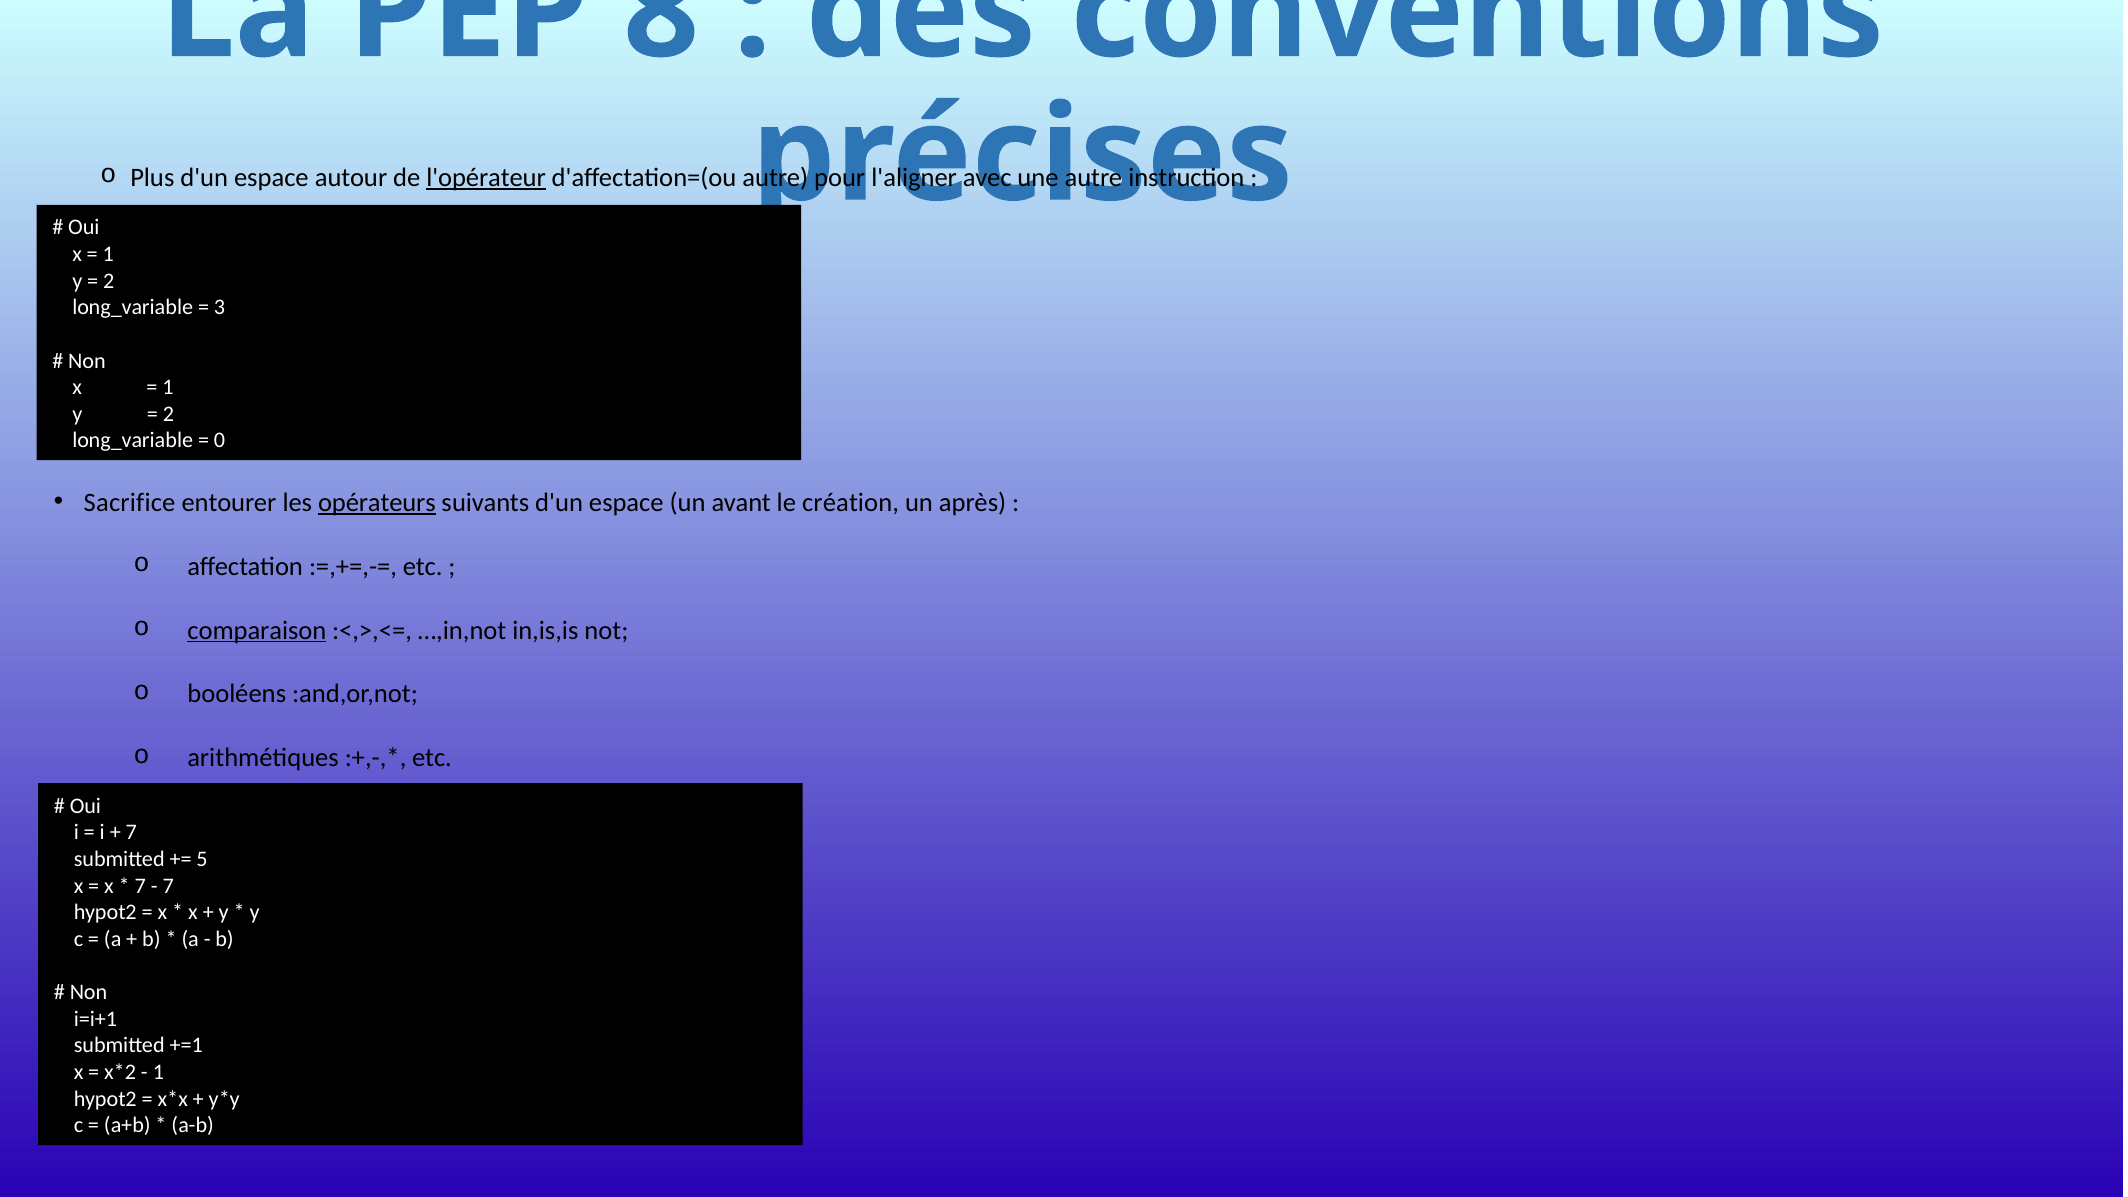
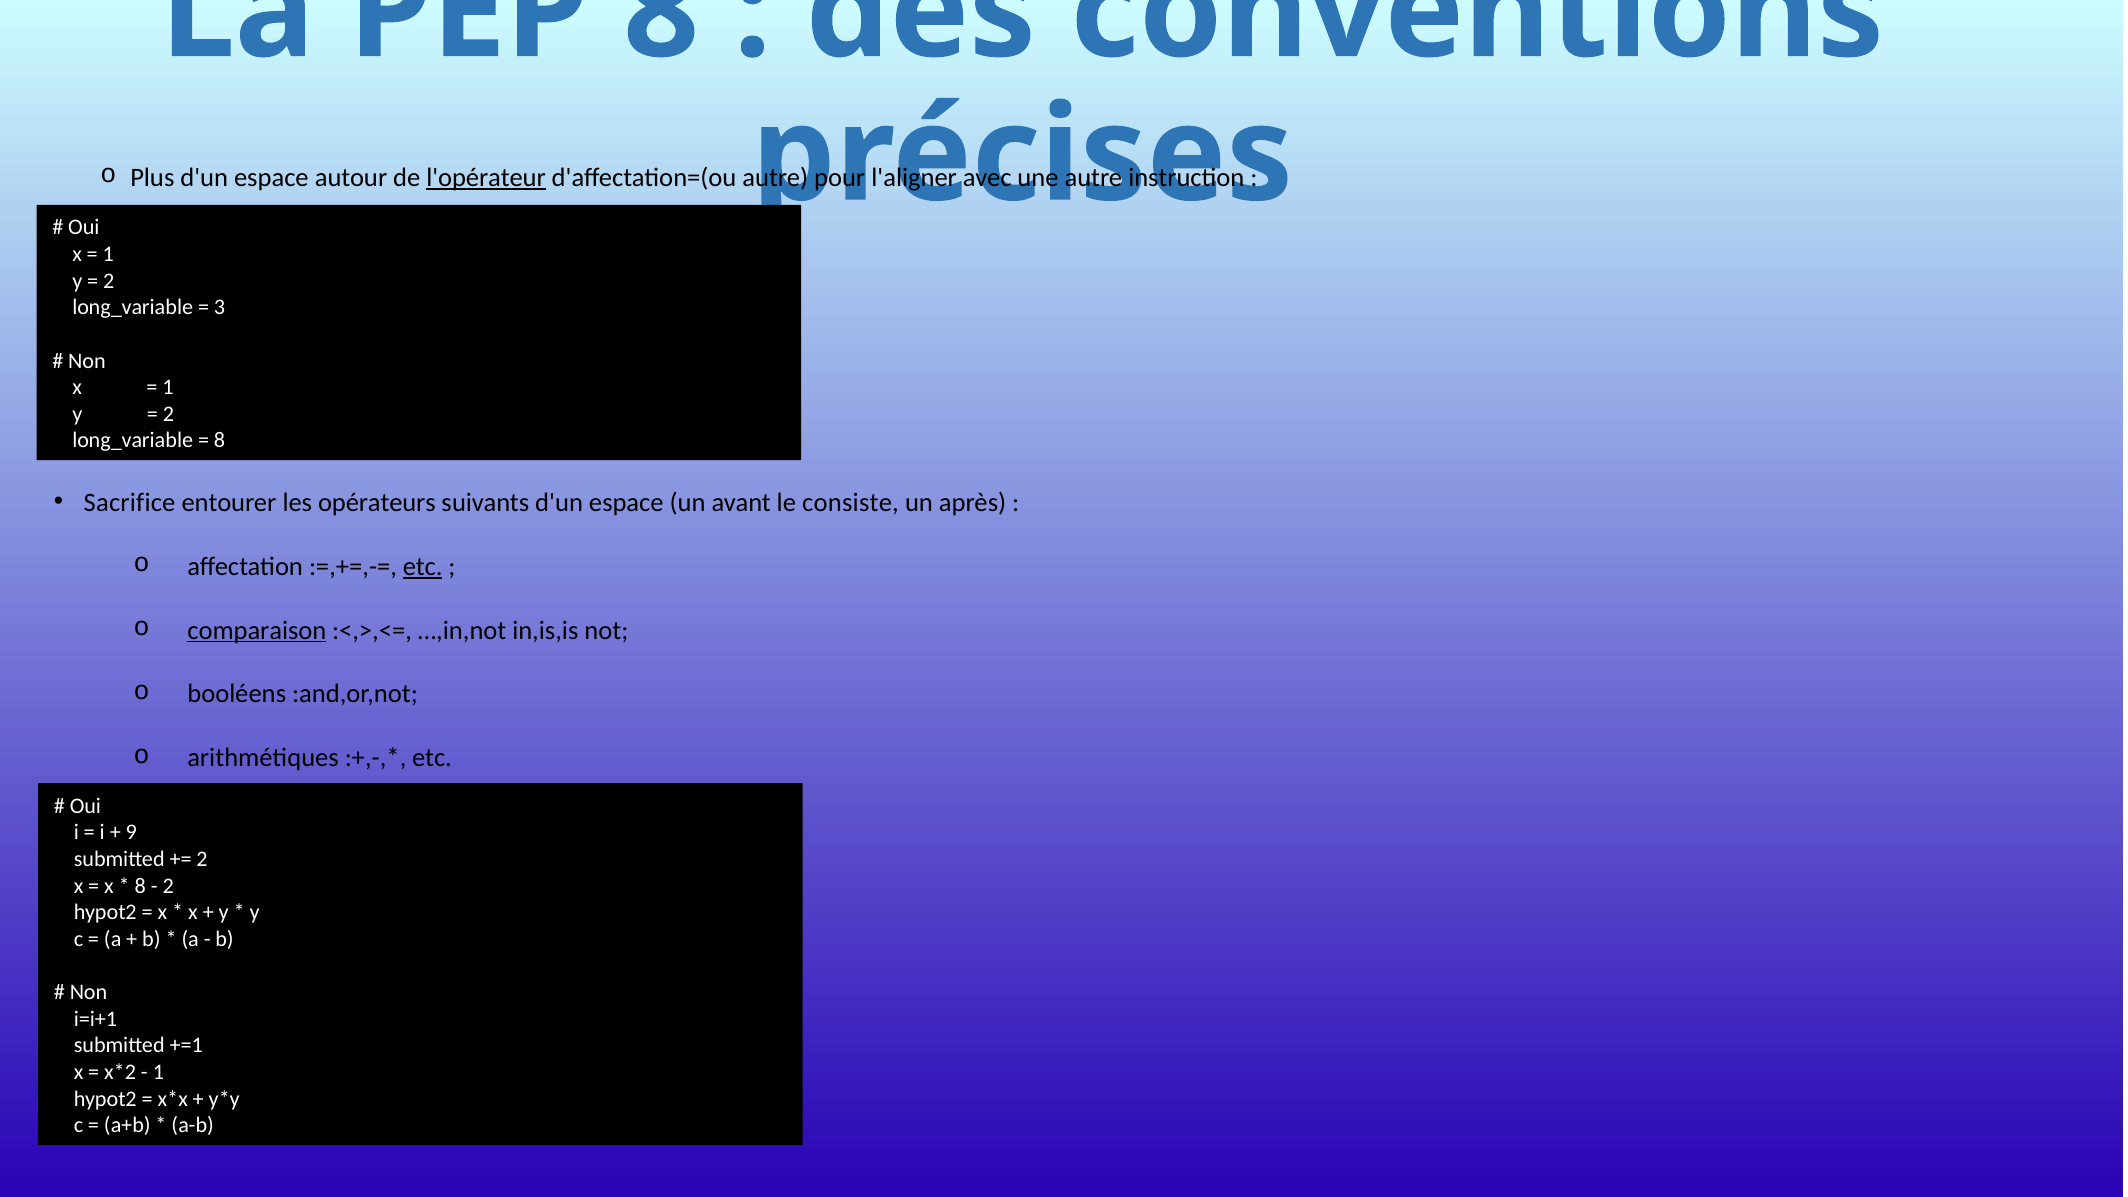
0 at (220, 441): 0 -> 8
opérateurs underline: present -> none
création: création -> consiste
etc at (423, 566) underline: none -> present
7 at (131, 832): 7 -> 9
5 at (202, 859): 5 -> 2
7 at (140, 886): 7 -> 8
7 at (168, 886): 7 -> 2
